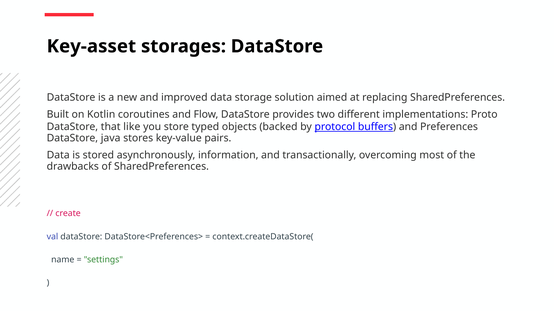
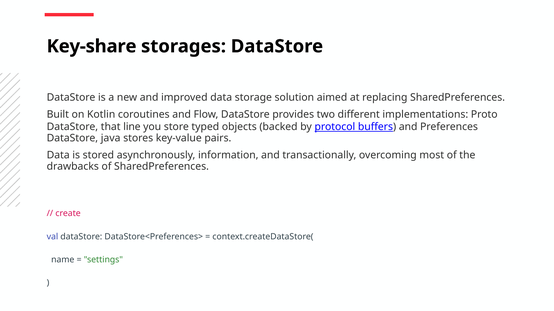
Key-asset: Key-asset -> Key-share
like: like -> line
